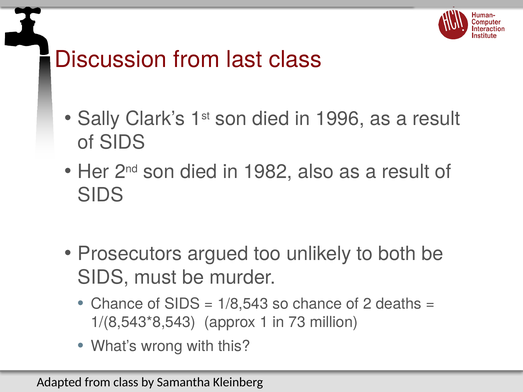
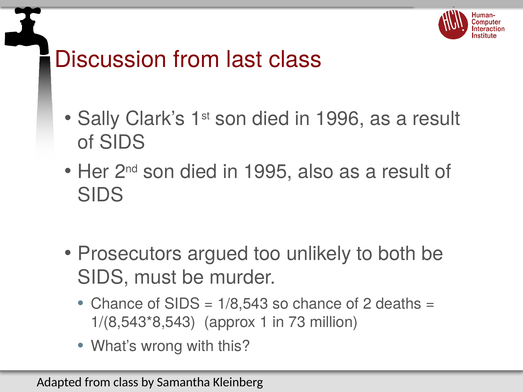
1982: 1982 -> 1995
